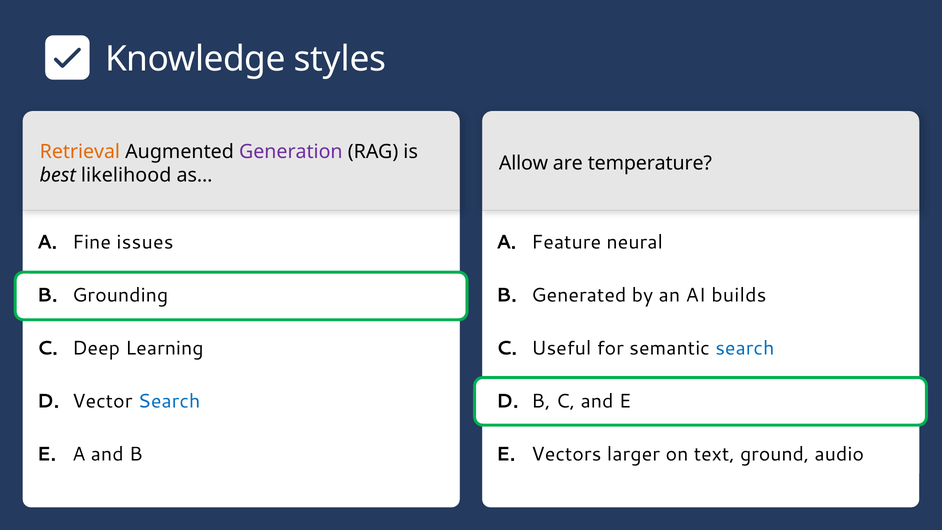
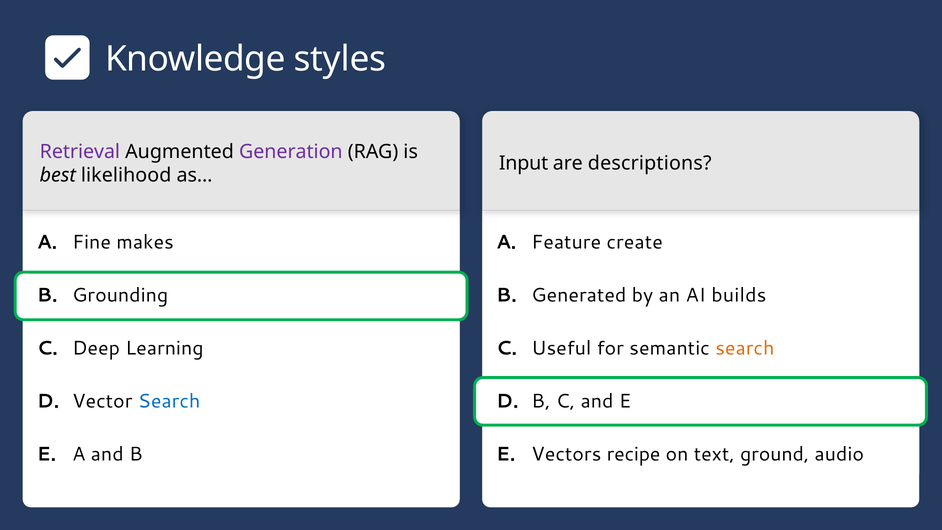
Retrieval colour: orange -> purple
Allow: Allow -> Input
temperature: temperature -> descriptions
issues: issues -> makes
neural: neural -> create
search at (745, 348) colour: blue -> orange
larger: larger -> recipe
